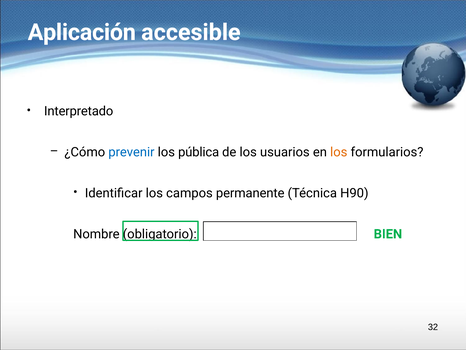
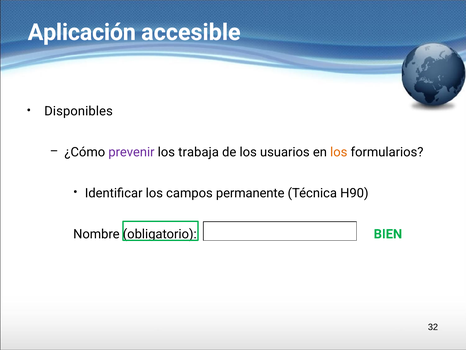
Interpretado: Interpretado -> Disponibles
prevenir colour: blue -> purple
pública: pública -> trabaja
